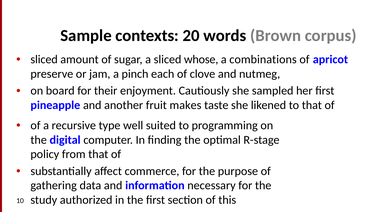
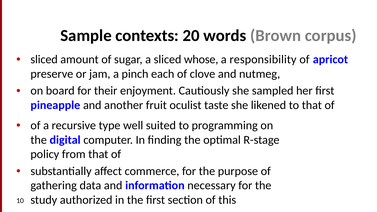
combinations: combinations -> responsibility
makes: makes -> oculist
